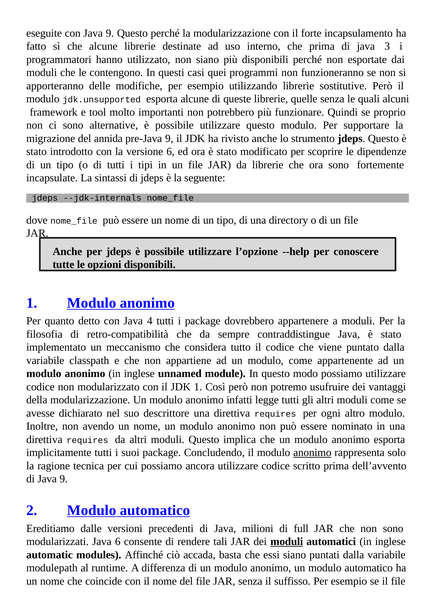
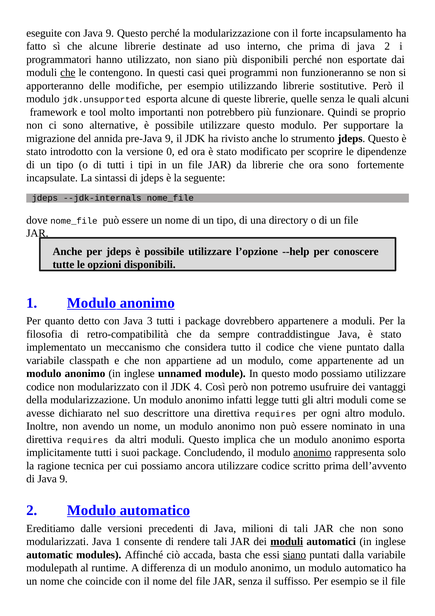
java 3: 3 -> 2
che at (68, 73) underline: none -> present
versione 6: 6 -> 0
4: 4 -> 3
JDK 1: 1 -> 4
di full: full -> tali
Java 6: 6 -> 1
siano at (295, 554) underline: none -> present
